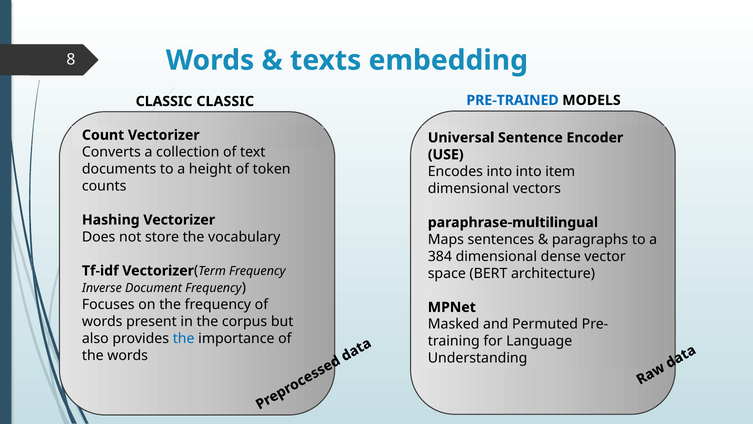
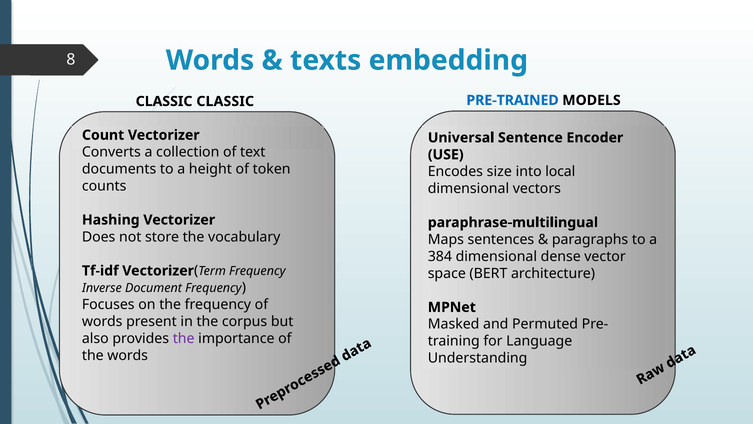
Encodes into: into -> size
item: item -> local
the at (184, 338) colour: blue -> purple
